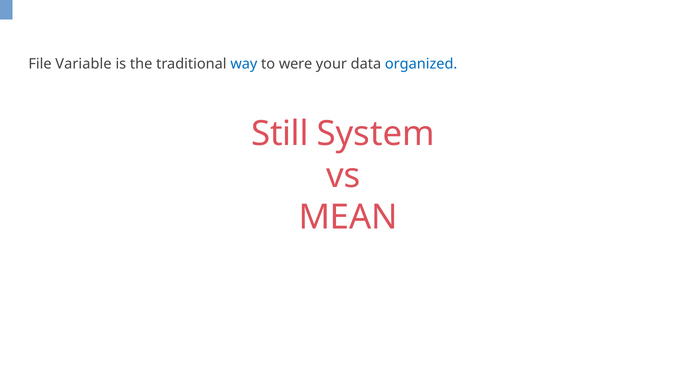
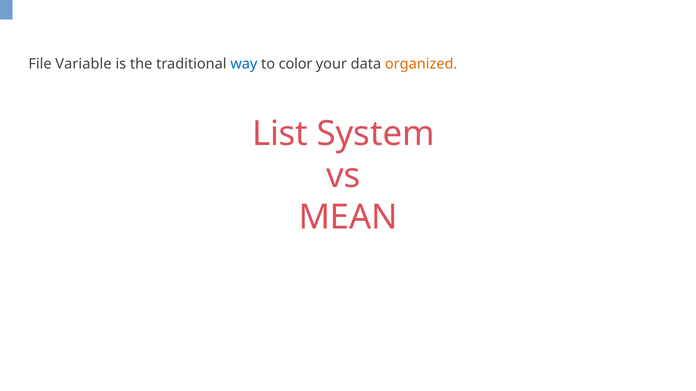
were: were -> color
organized colour: blue -> orange
Still: Still -> List
